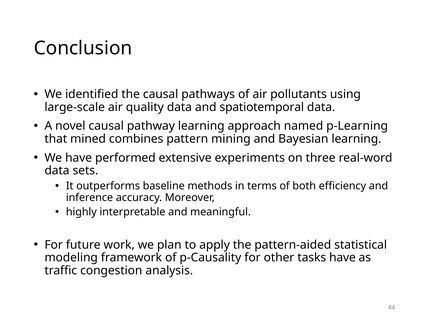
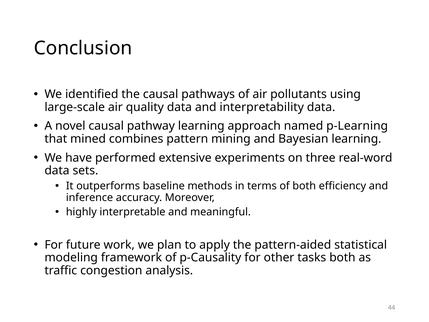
spatiotemporal: spatiotemporal -> interpretability
tasks have: have -> both
